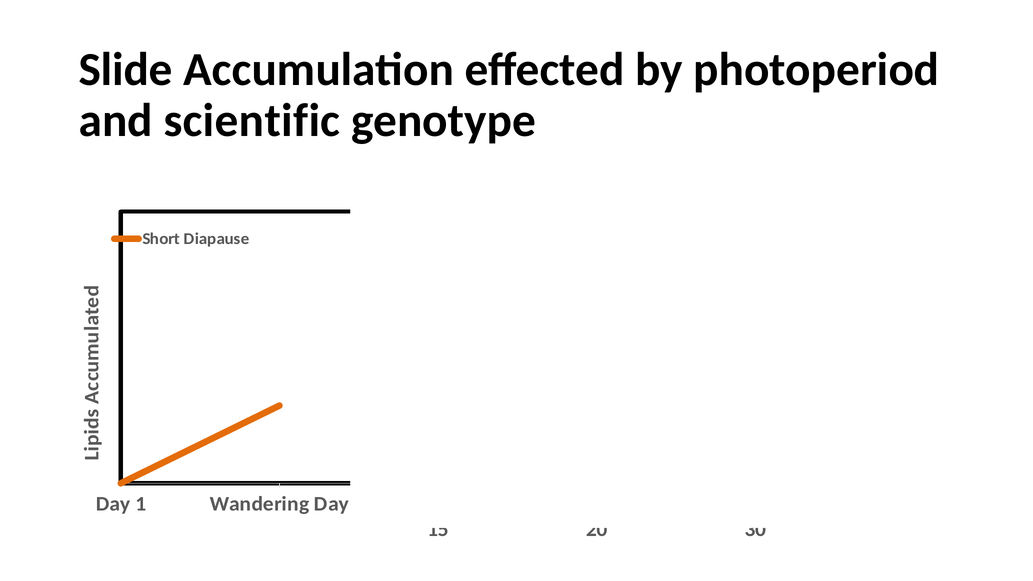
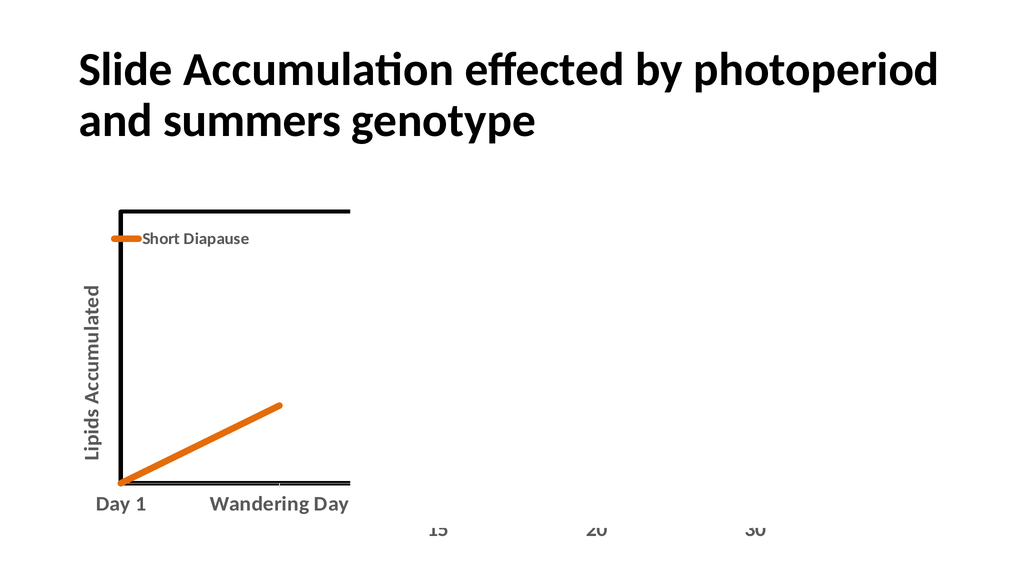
scientific: scientific -> summers
